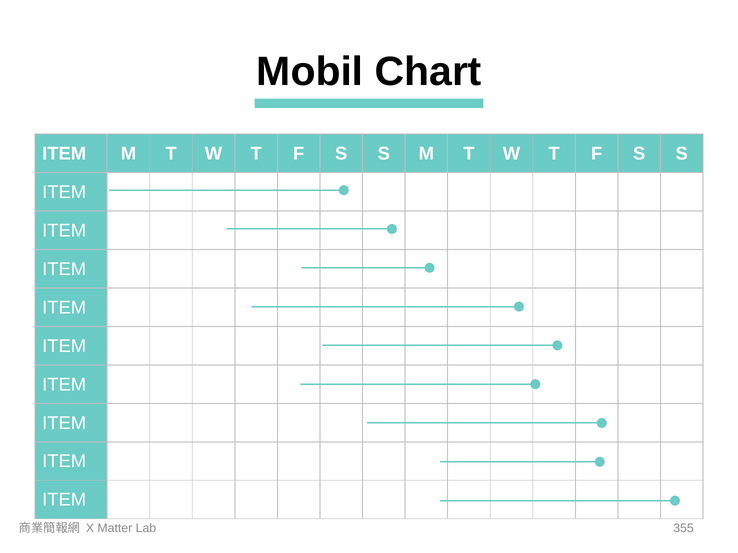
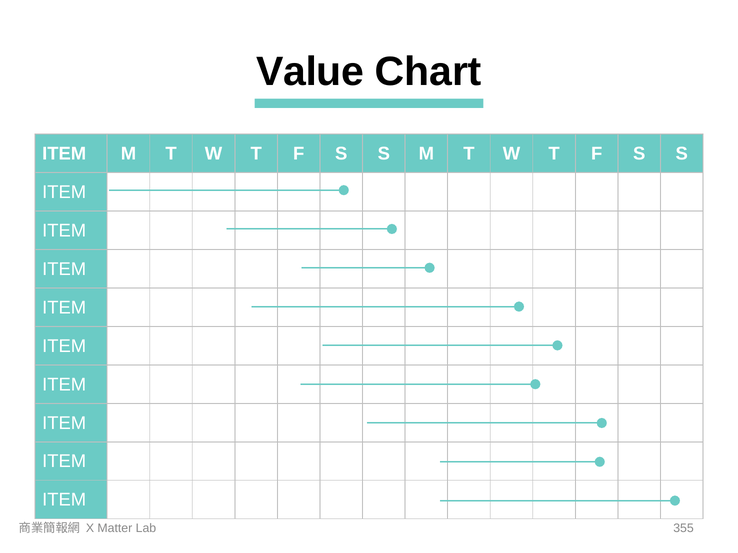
Mobil: Mobil -> Value
